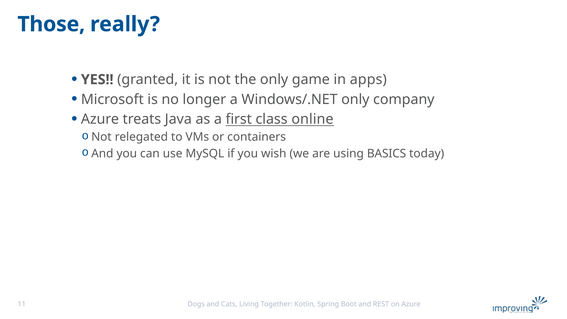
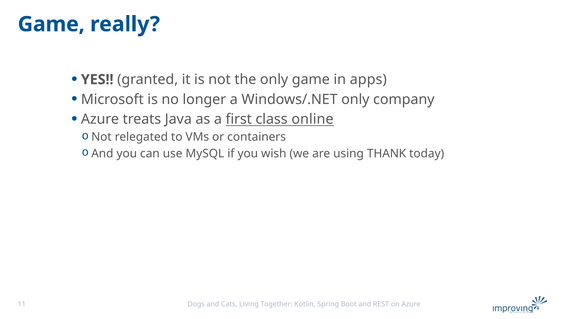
Those at (51, 24): Those -> Game
BASICS: BASICS -> THANK
